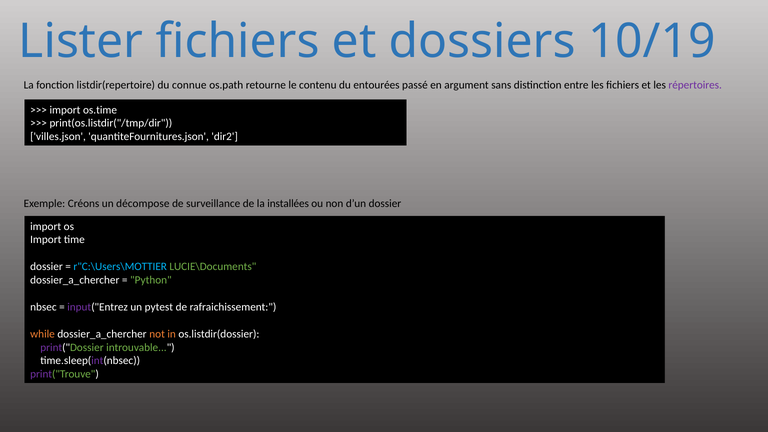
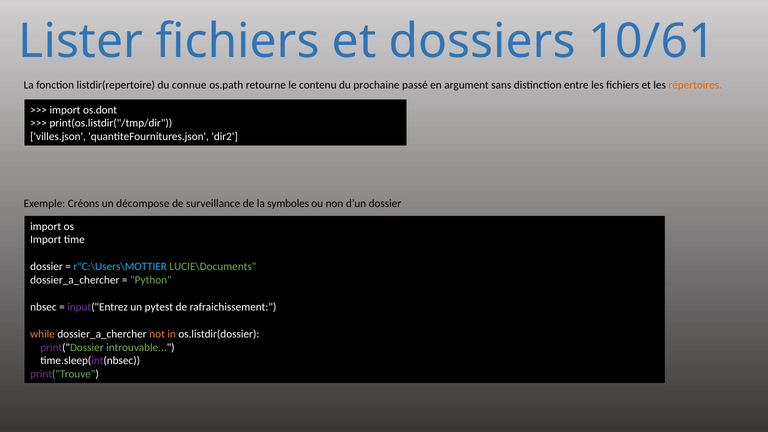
10/19: 10/19 -> 10/61
entourées: entourées -> prochaine
répertoires colour: purple -> orange
os.time: os.time -> os.dont
installées: installées -> symboles
